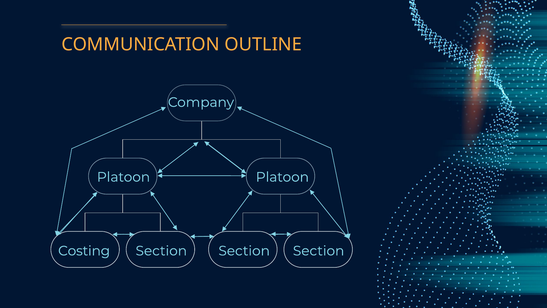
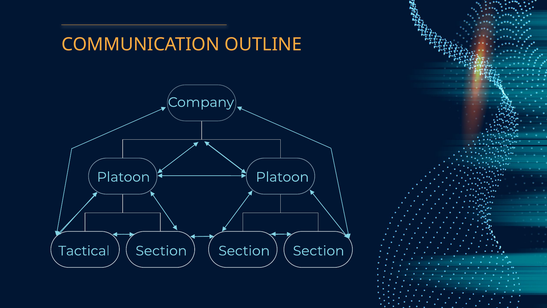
Costing: Costing -> Tactical
